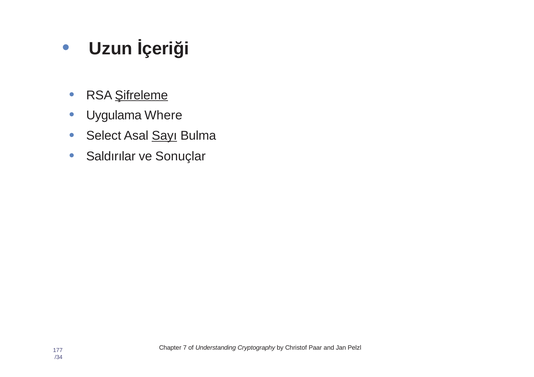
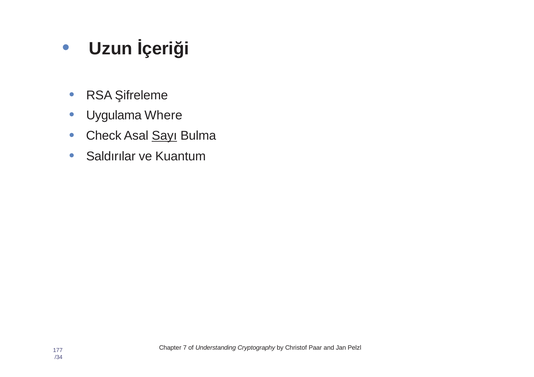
Şifreleme underline: present -> none
Select: Select -> Check
Sonuçlar: Sonuçlar -> Kuantum
